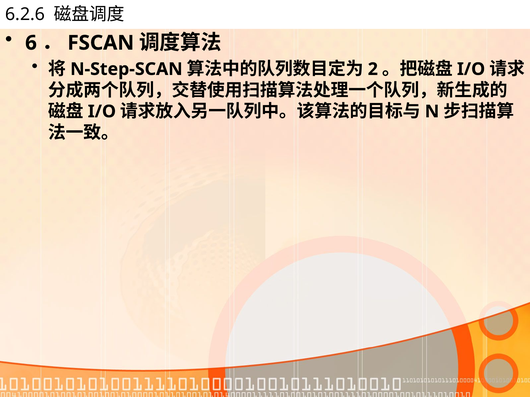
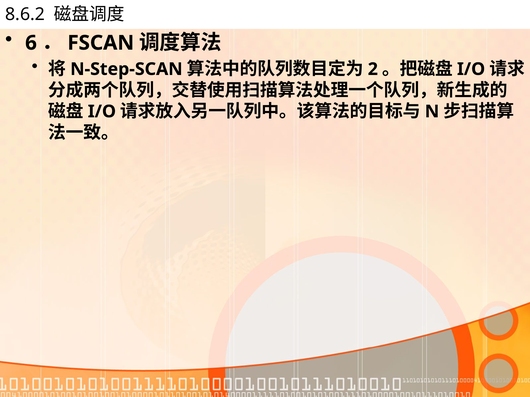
6.2.6: 6.2.6 -> 8.6.2
